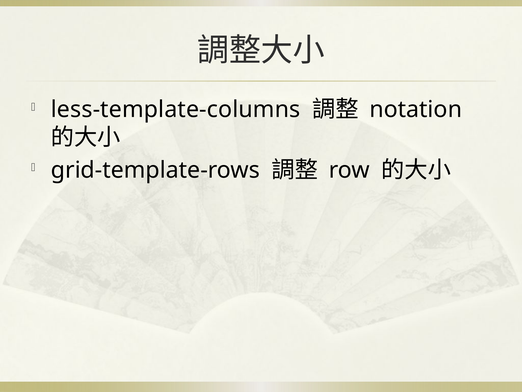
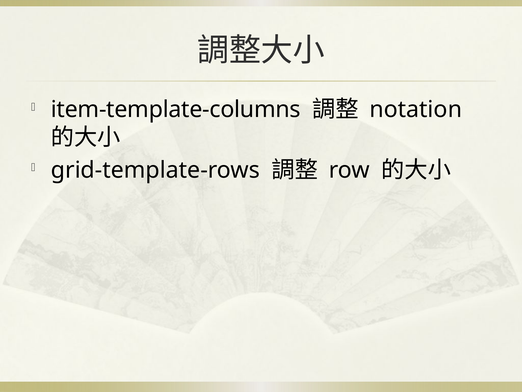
less-template-columns: less-template-columns -> item-template-columns
